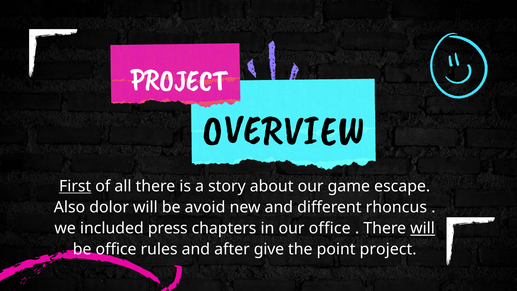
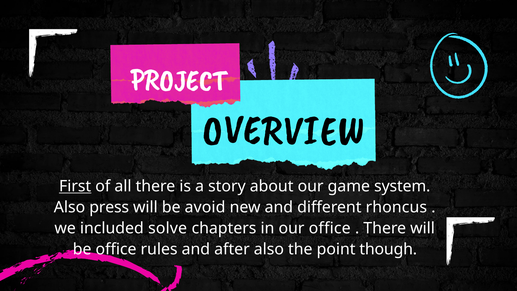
escape: escape -> system
dolor: dolor -> press
press: press -> solve
will at (423, 228) underline: present -> none
after give: give -> also
point project: project -> though
